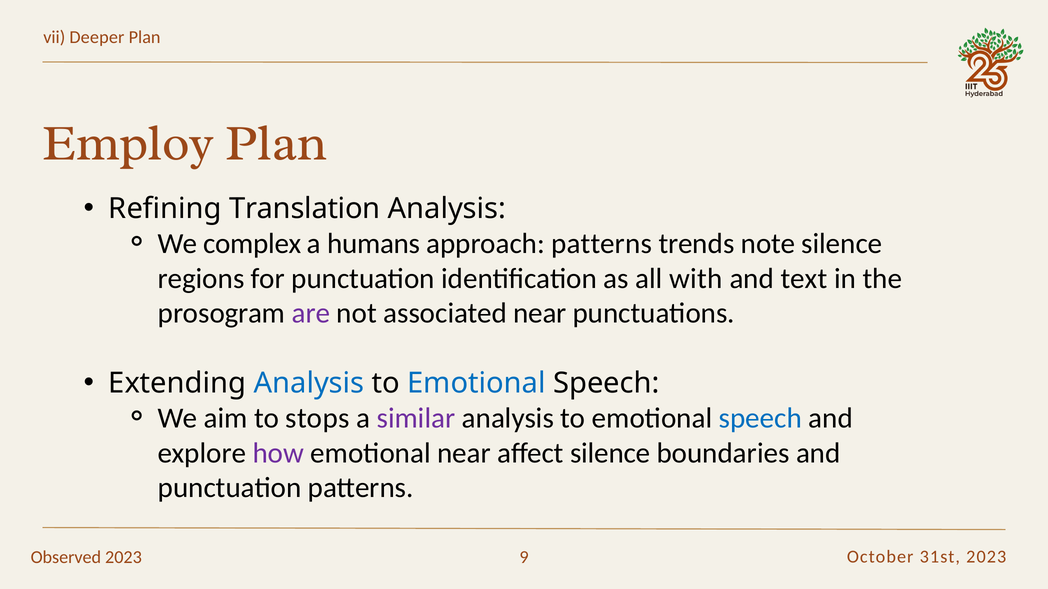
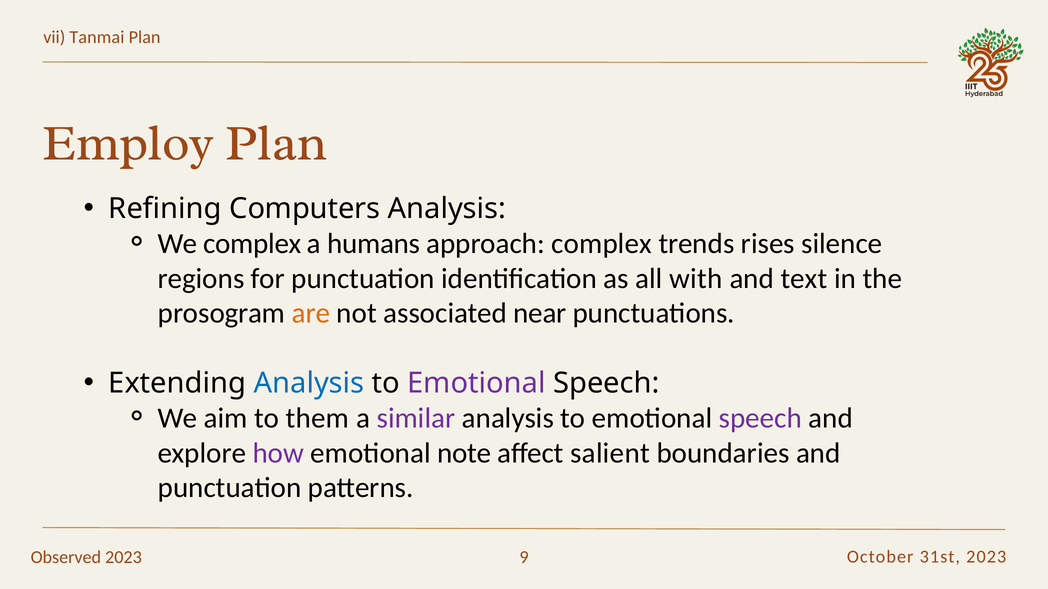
Deeper: Deeper -> Tanmai
Translation: Translation -> Computers
approach patterns: patterns -> complex
note: note -> rises
are colour: purple -> orange
Emotional at (476, 383) colour: blue -> purple
stops: stops -> them
speech at (760, 418) colour: blue -> purple
emotional near: near -> note
affect silence: silence -> salient
